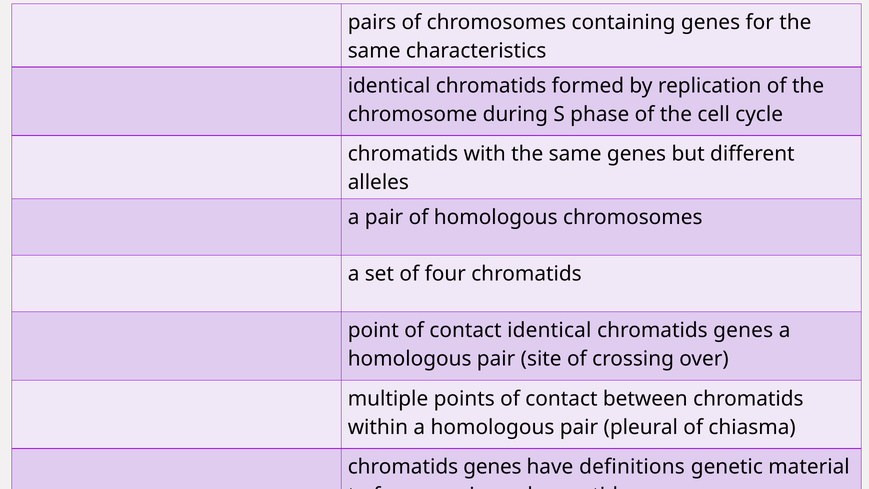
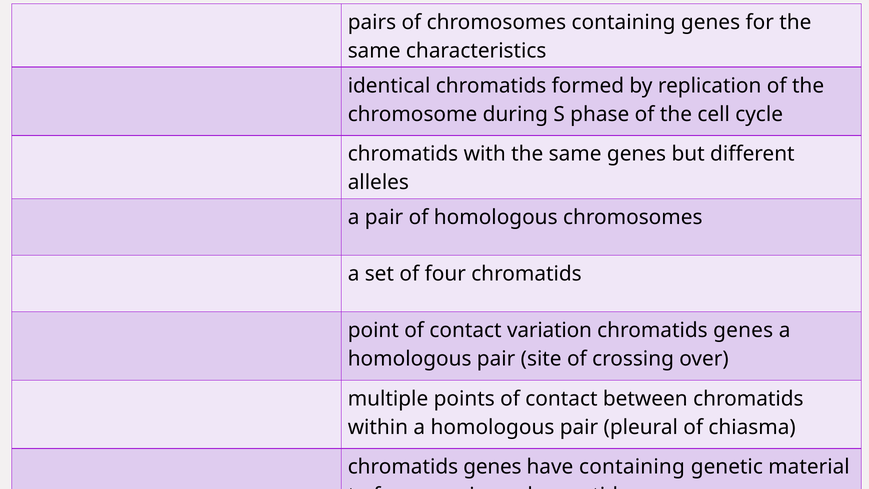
contact identical: identical -> variation
have definitions: definitions -> containing
